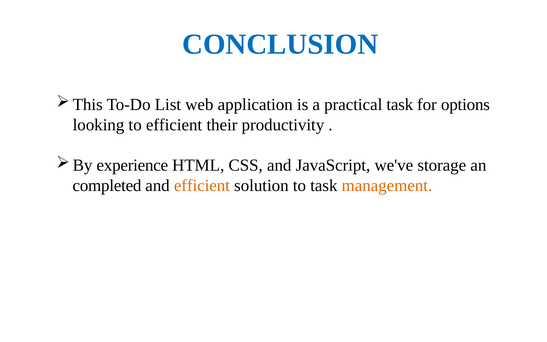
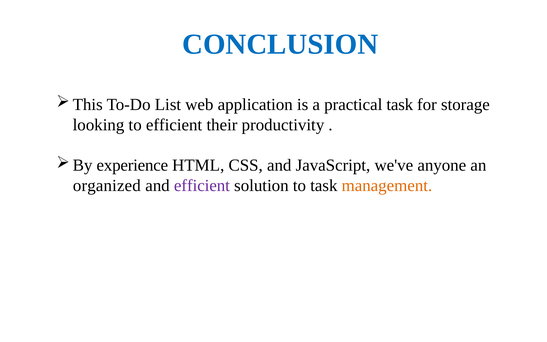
options: options -> storage
storage: storage -> anyone
completed: completed -> organized
efficient at (202, 186) colour: orange -> purple
